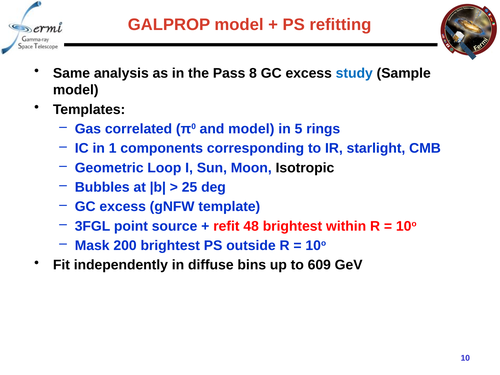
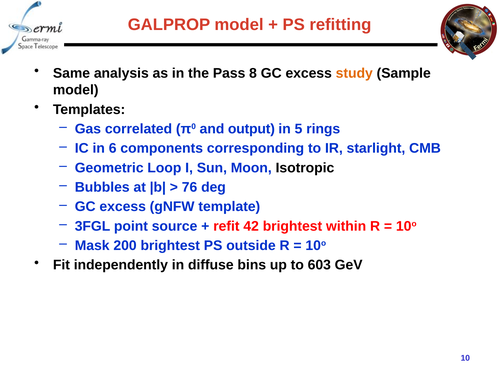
study colour: blue -> orange
and model: model -> output
1: 1 -> 6
25: 25 -> 76
48: 48 -> 42
609: 609 -> 603
